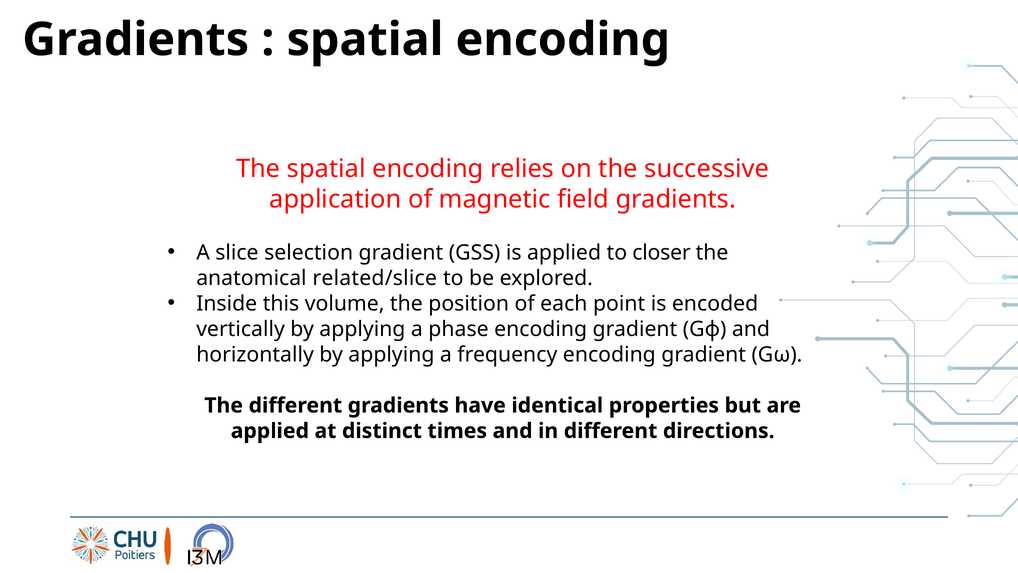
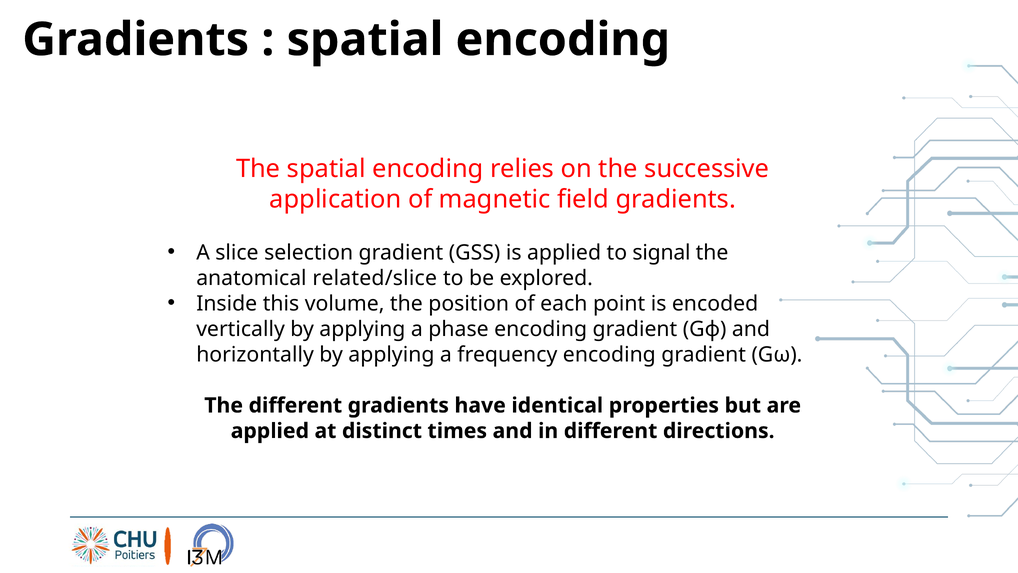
closer: closer -> signal
